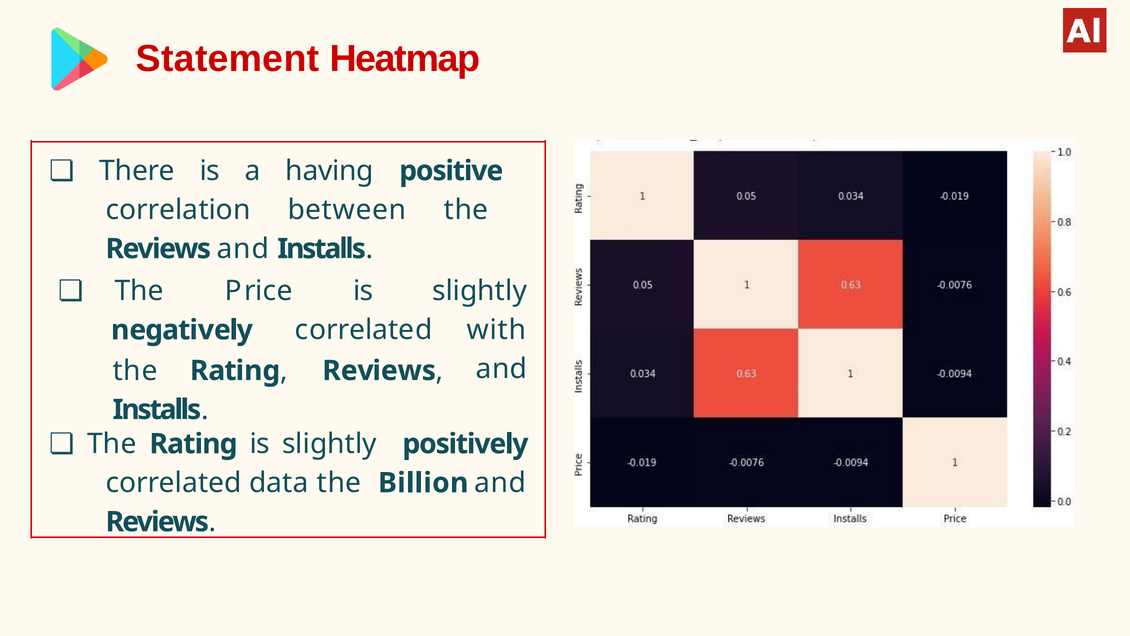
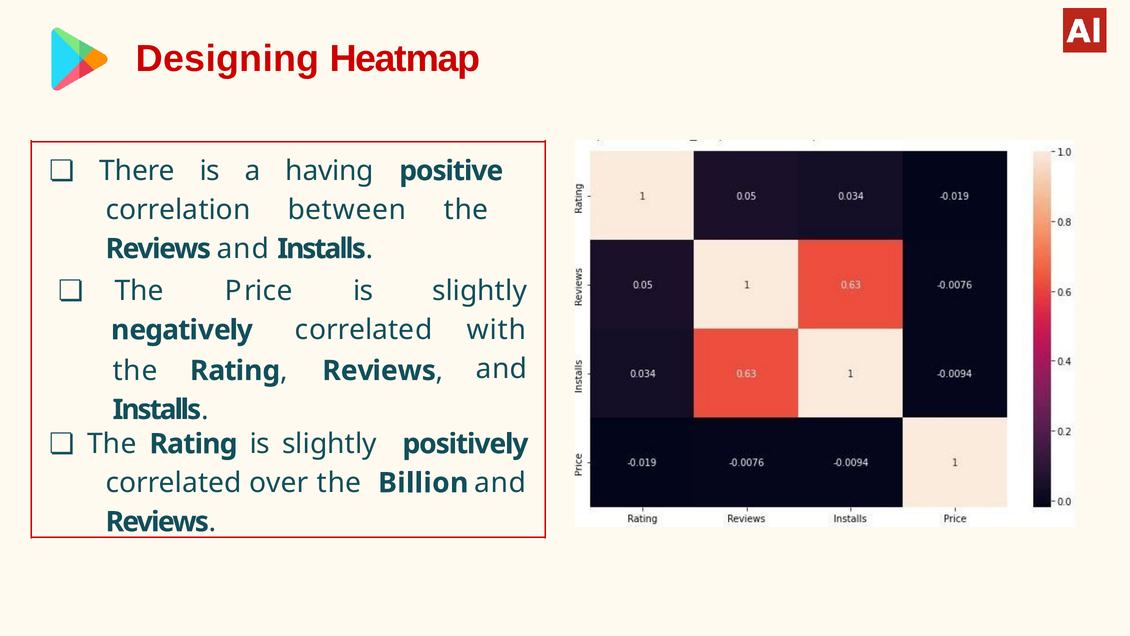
Statement: Statement -> Designing
data: data -> over
